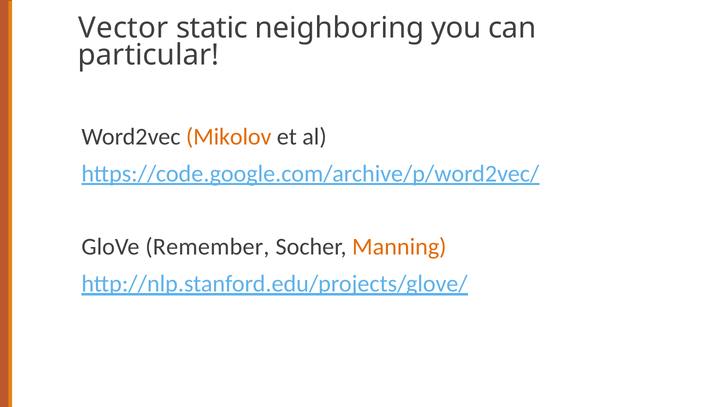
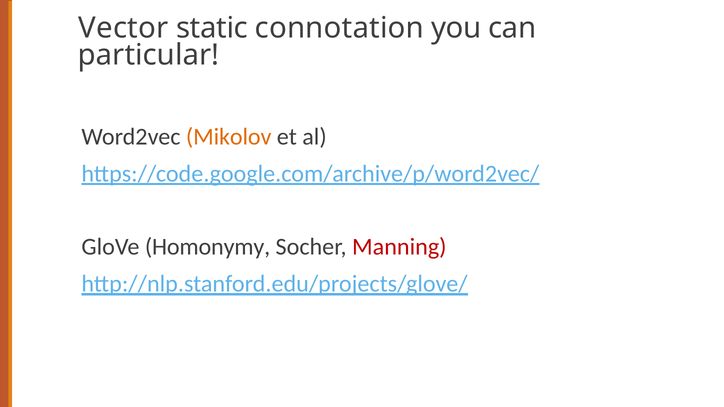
neighboring: neighboring -> connotation
Remember: Remember -> Homonymy
Manning colour: orange -> red
